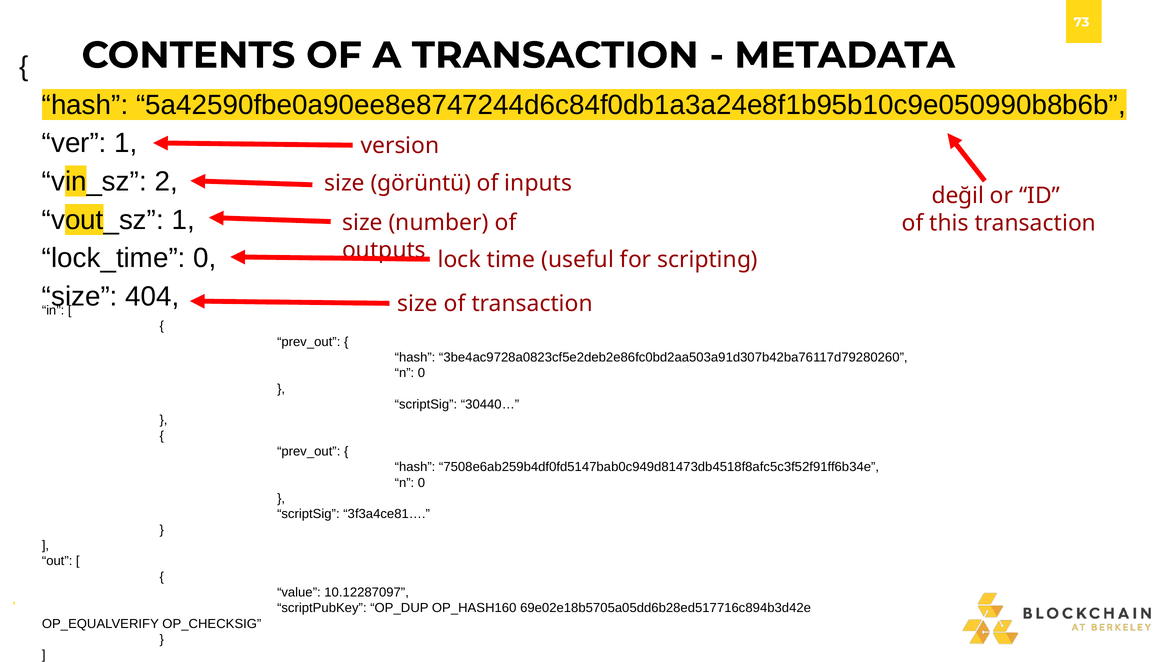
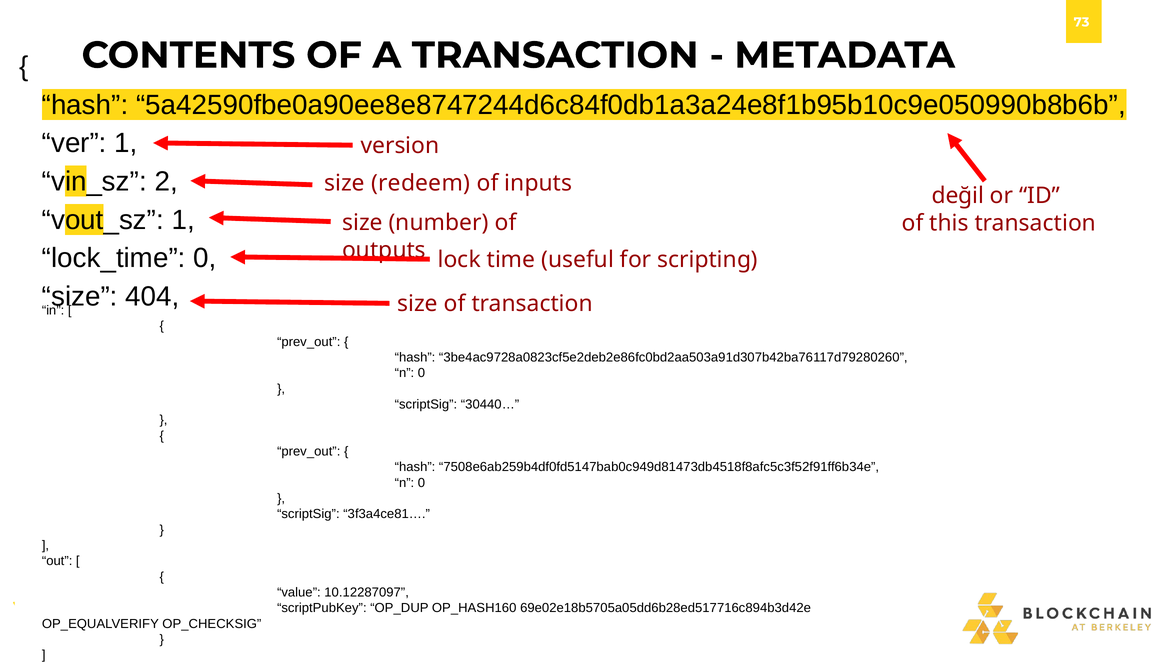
görüntü: görüntü -> redeem
